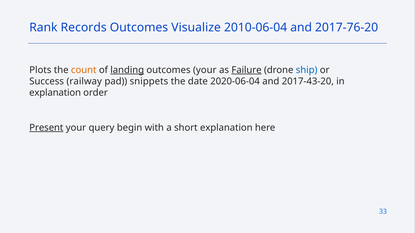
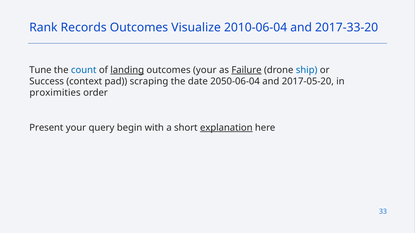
2017-76-20: 2017-76-20 -> 2017-33-20
Plots: Plots -> Tune
count colour: orange -> blue
railway: railway -> context
snippets: snippets -> scraping
2020-06-04: 2020-06-04 -> 2050-06-04
2017-43-20: 2017-43-20 -> 2017-05-20
explanation at (55, 93): explanation -> proximities
Present underline: present -> none
explanation at (226, 128) underline: none -> present
